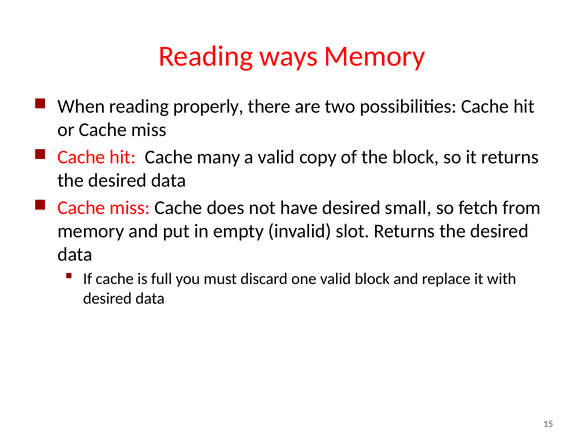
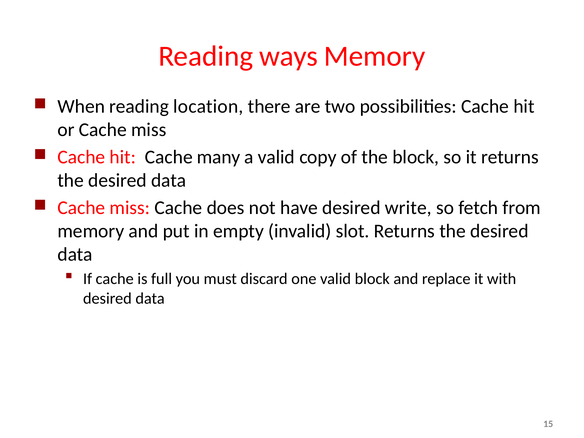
properly: properly -> location
small: small -> write
